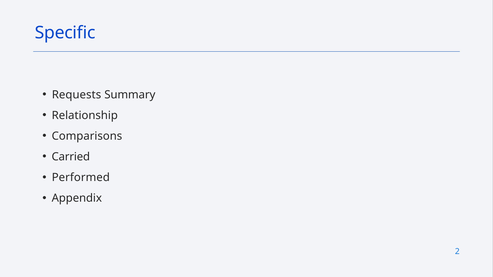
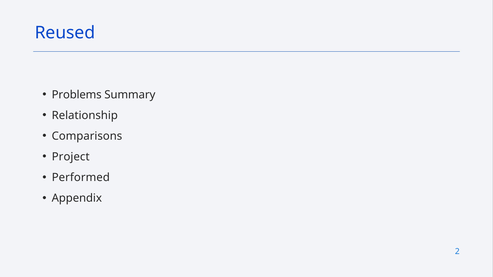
Specific: Specific -> Reused
Requests: Requests -> Problems
Carried: Carried -> Project
